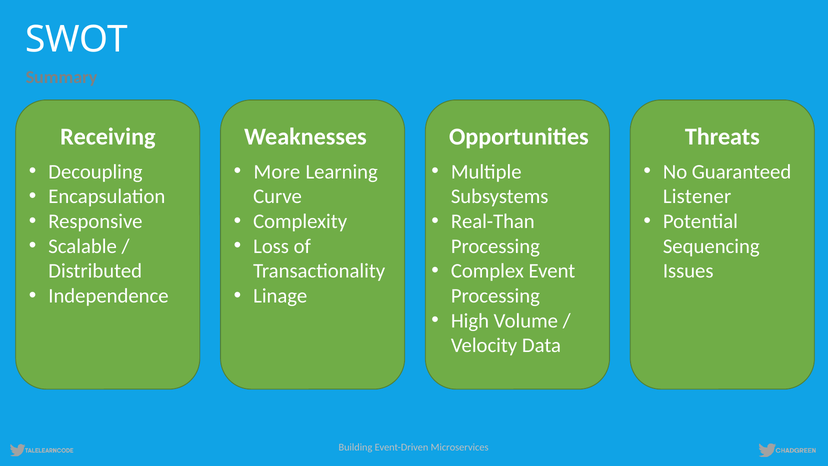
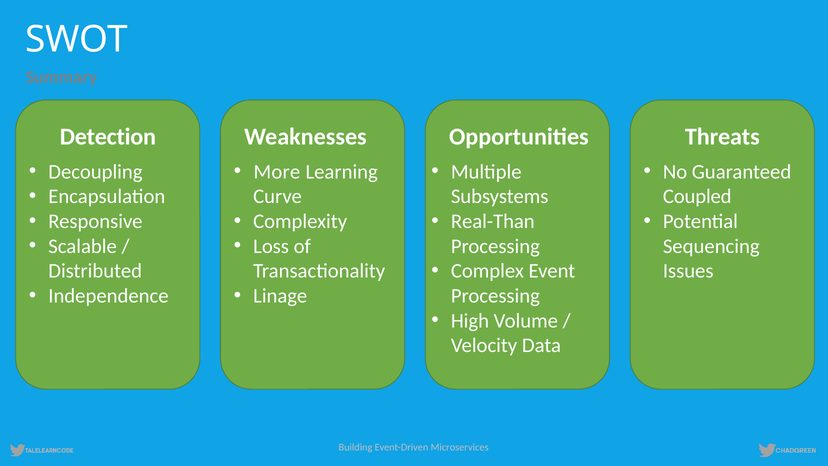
Receiving: Receiving -> Detection
Listener: Listener -> Coupled
